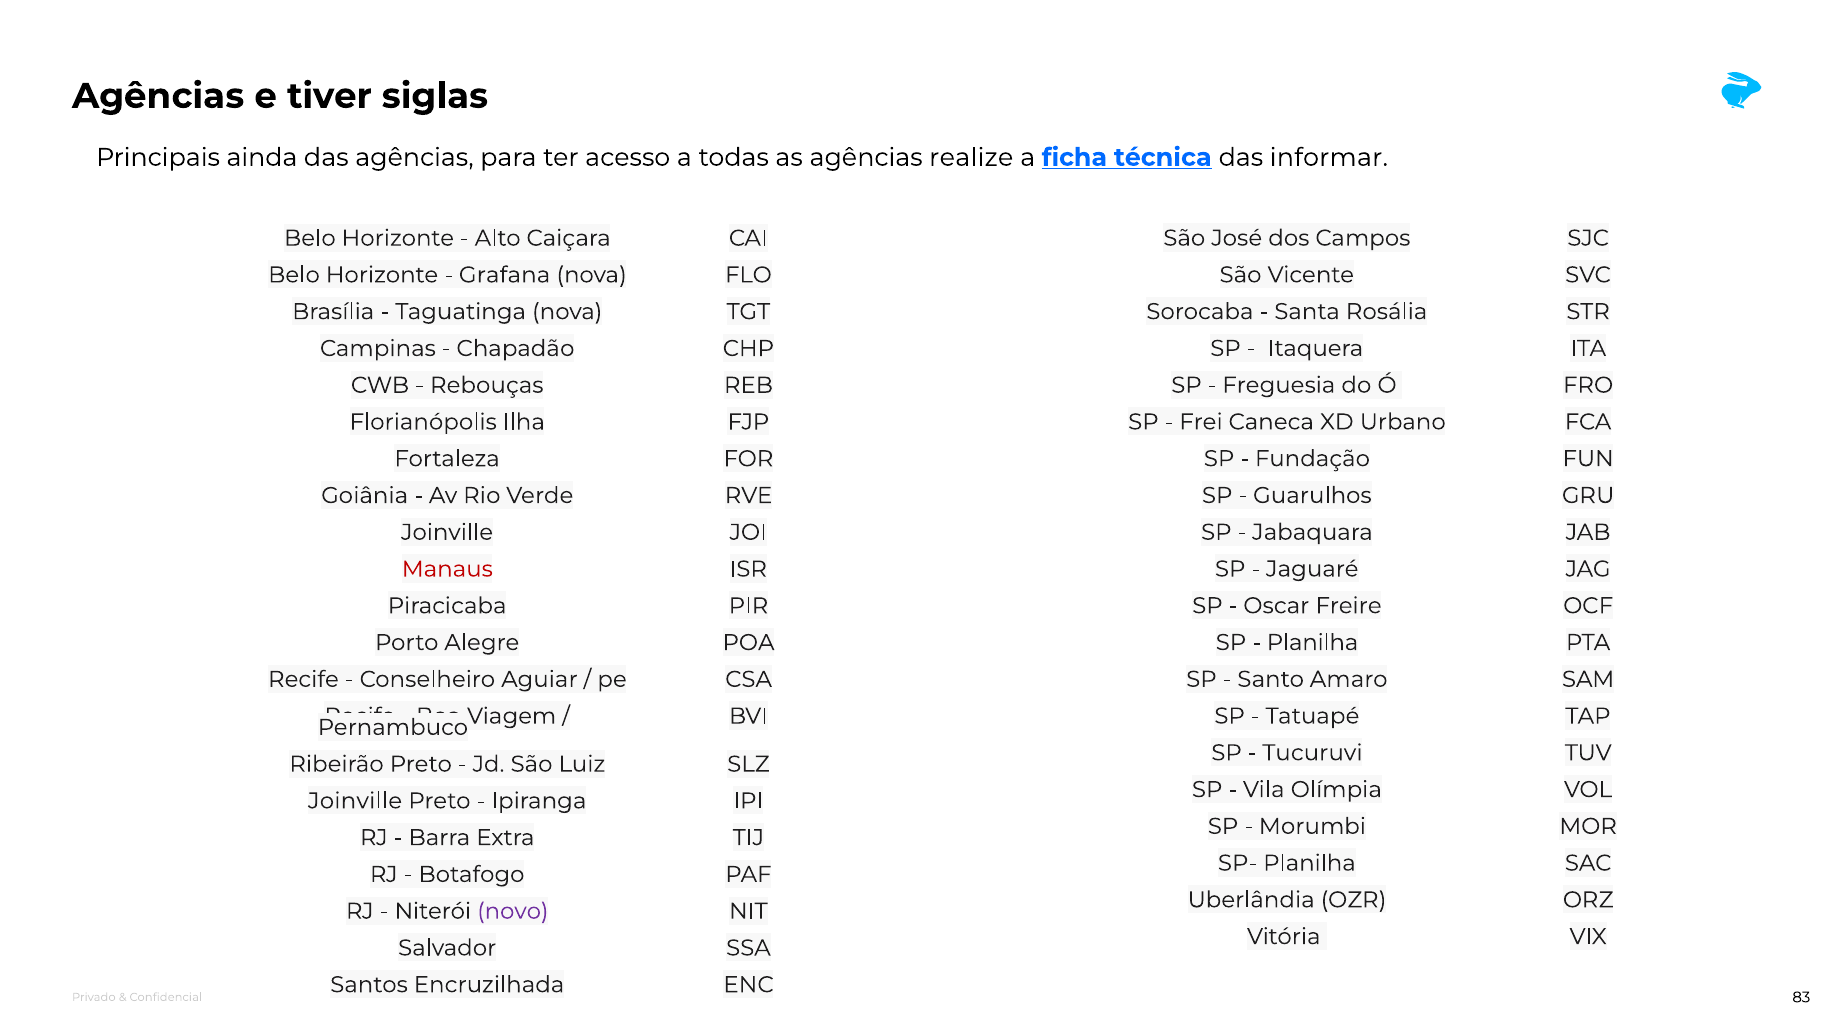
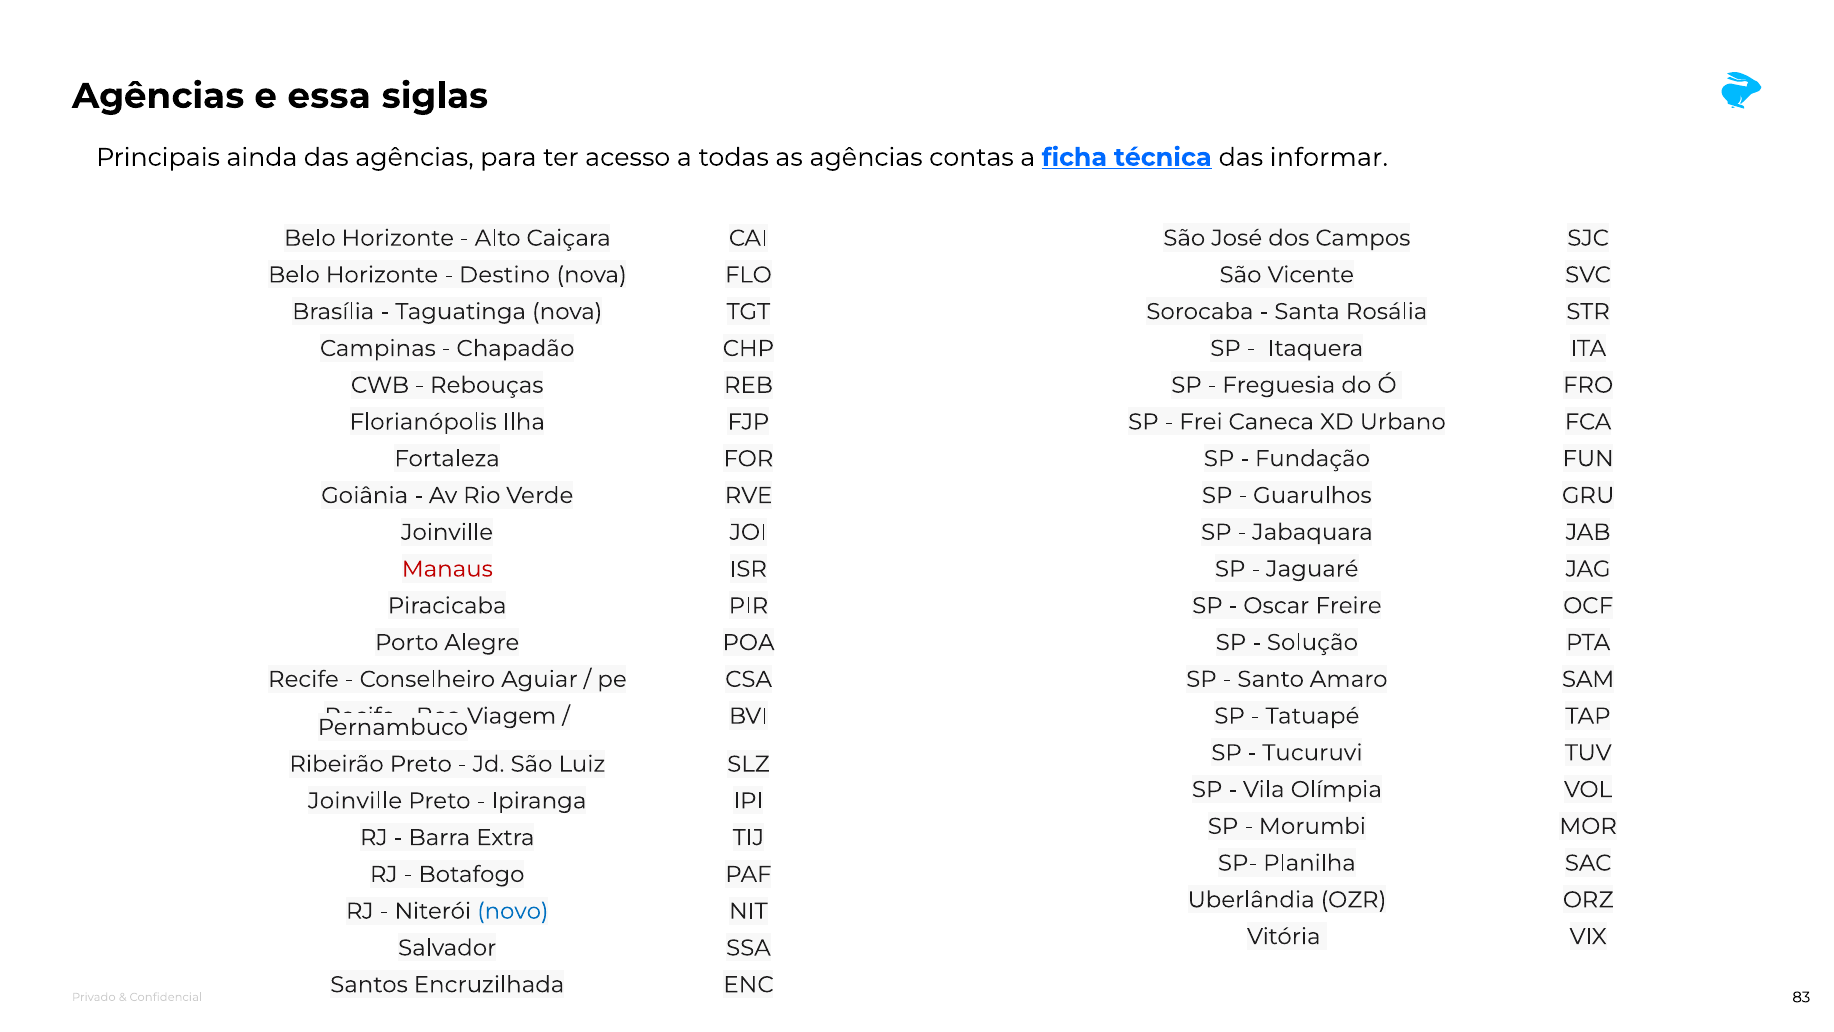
tiver: tiver -> essa
realize: realize -> contas
Grafana: Grafana -> Destino
Planilha at (1313, 642): Planilha -> Solução
novo colour: purple -> blue
